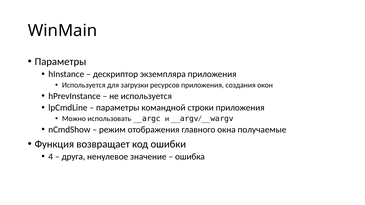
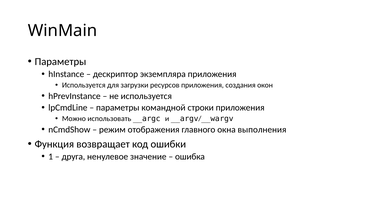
получаемые: получаемые -> выполнения
4: 4 -> 1
